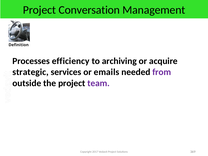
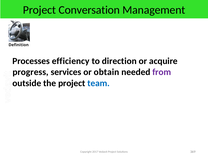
archiving: archiving -> direction
strategic: strategic -> progress
emails: emails -> obtain
team colour: purple -> blue
